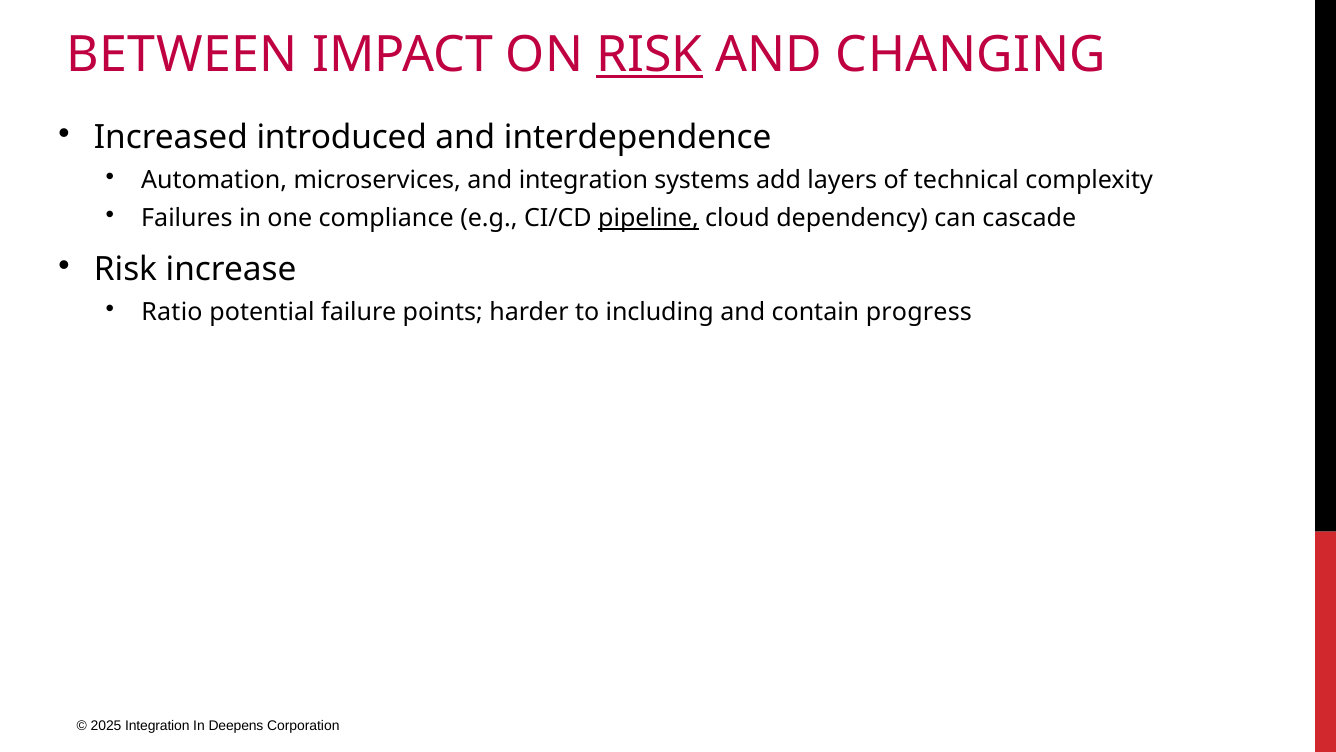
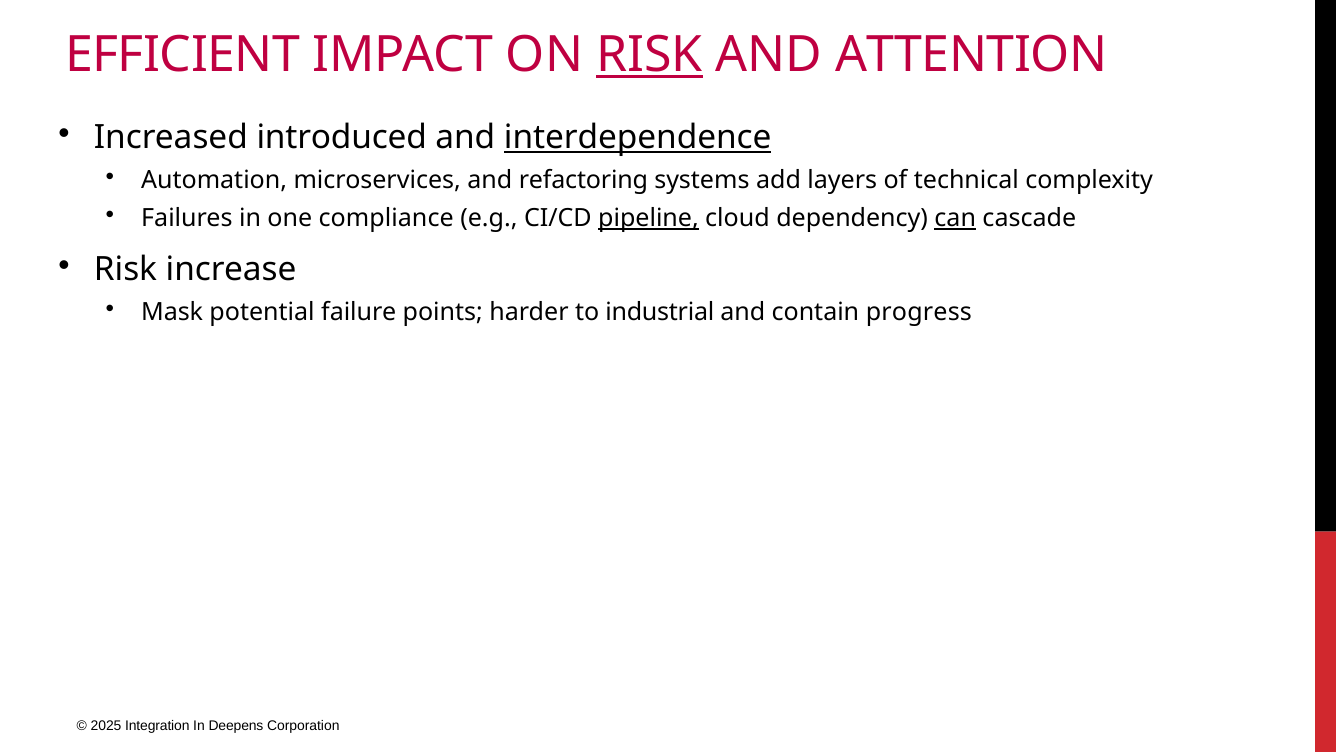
BETWEEN: BETWEEN -> EFFICIENT
CHANGING: CHANGING -> ATTENTION
interdependence underline: none -> present
and integration: integration -> refactoring
can underline: none -> present
Ratio: Ratio -> Mask
including: including -> industrial
